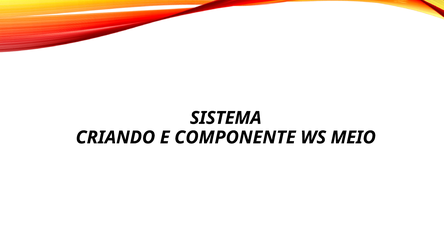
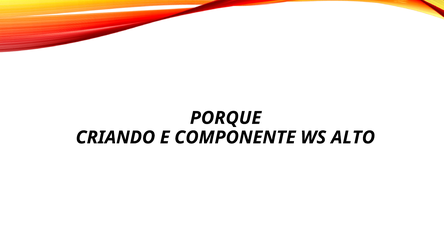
SISTEMA: SISTEMA -> PORQUE
MEIO: MEIO -> ALTO
